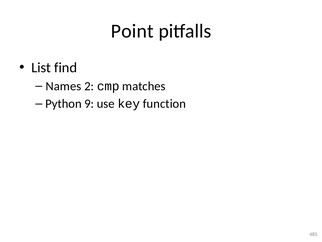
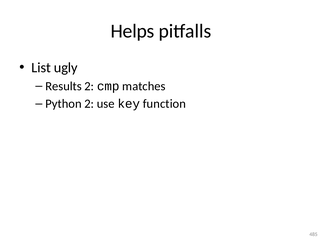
Point: Point -> Helps
find: find -> ugly
Names: Names -> Results
Python 9: 9 -> 2
